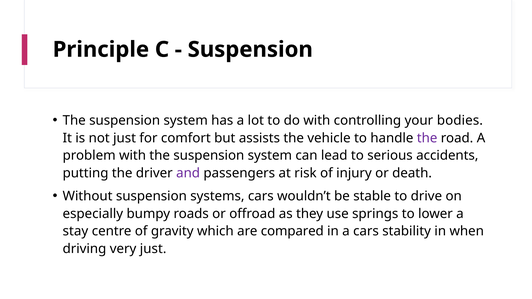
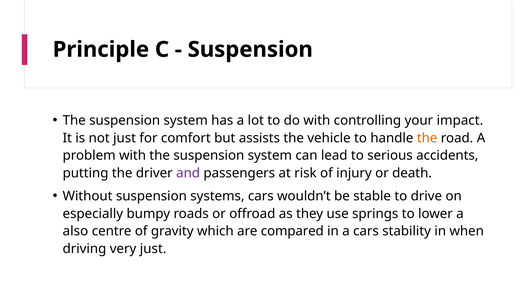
bodies: bodies -> impact
the at (427, 138) colour: purple -> orange
stay: stay -> also
